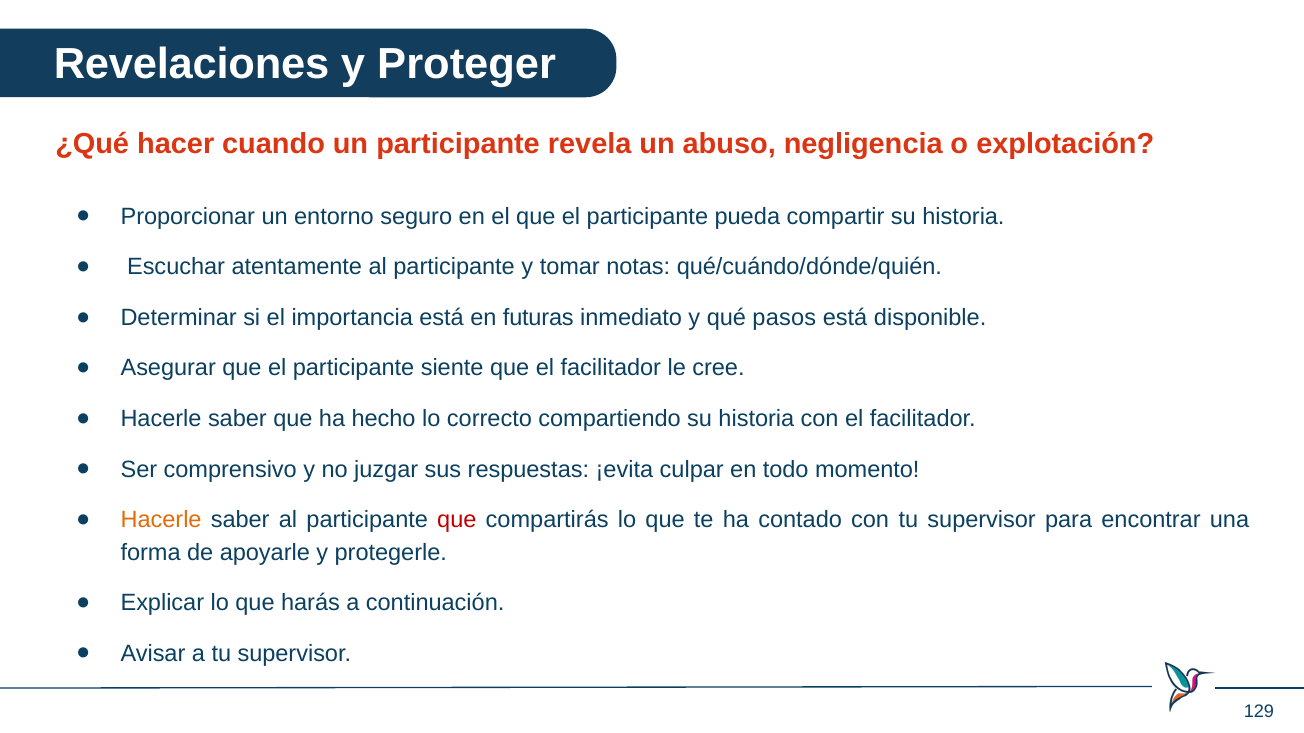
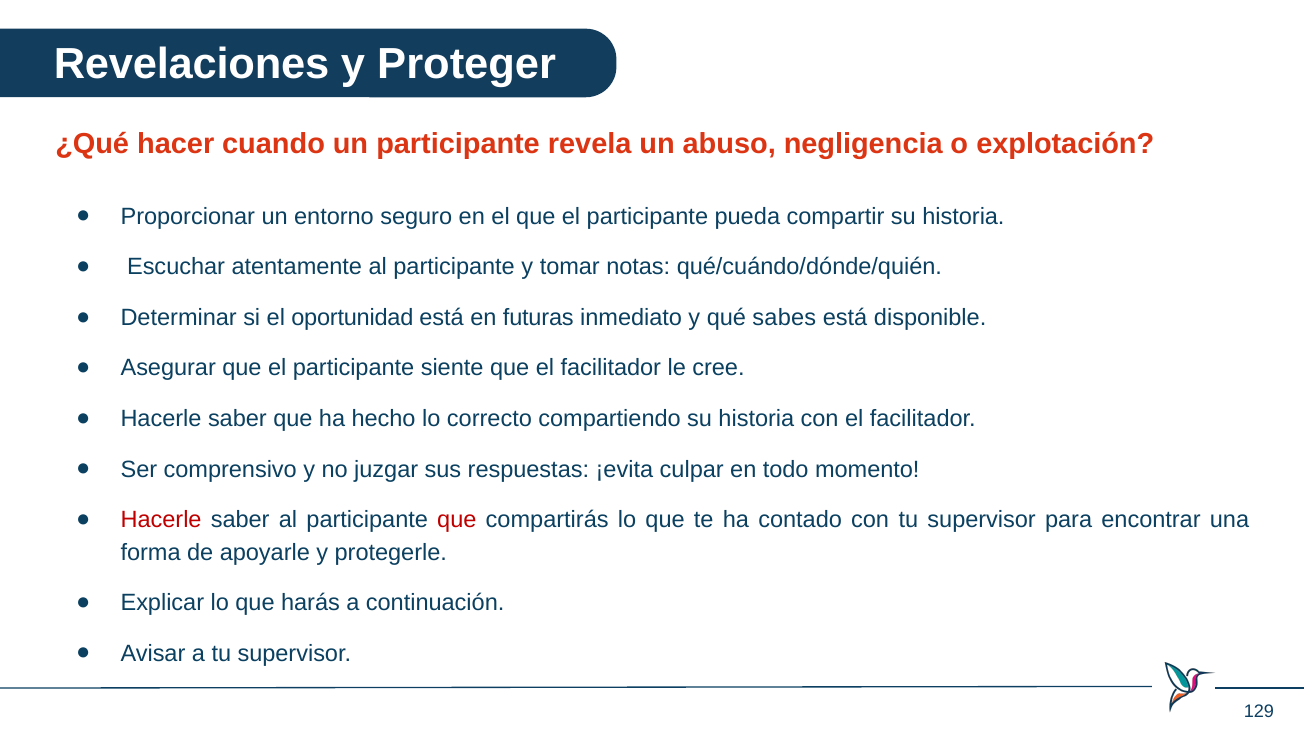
importancia: importancia -> oportunidad
pasos: pasos -> sabes
Hacerle at (161, 520) colour: orange -> red
